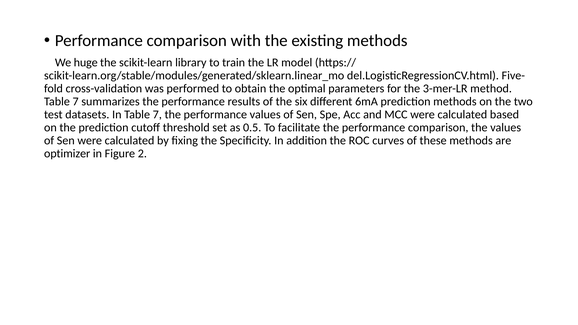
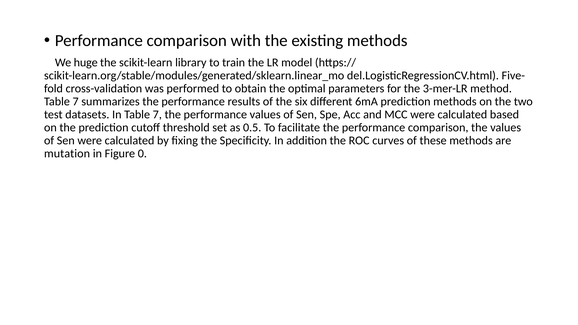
optimizer: optimizer -> mutation
2: 2 -> 0
